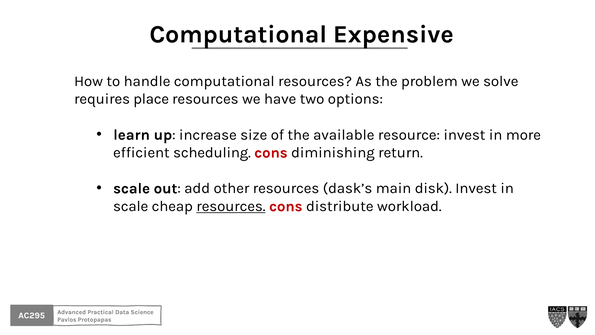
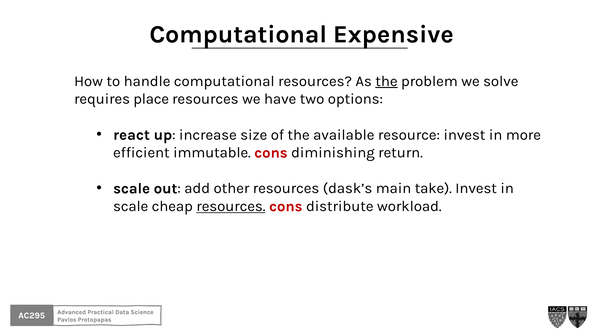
the at (386, 81) underline: none -> present
learn: learn -> react
scheduling: scheduling -> immutable
disk: disk -> take
